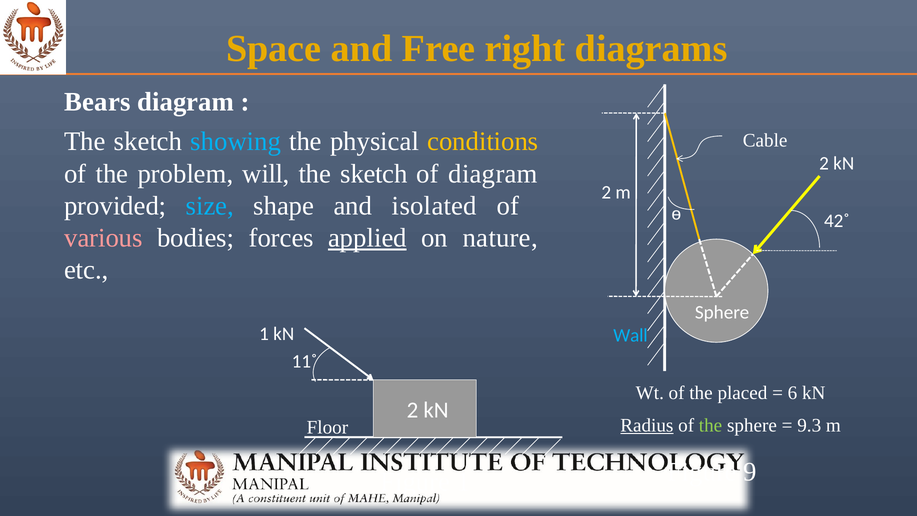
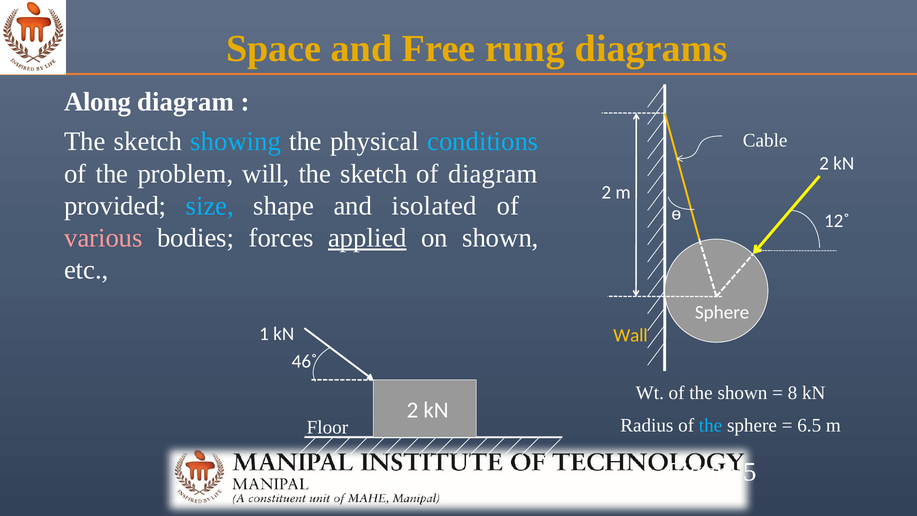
right: right -> rung
Bears: Bears -> Along
conditions colour: yellow -> light blue
42˚: 42˚ -> 12˚
on nature: nature -> shown
Wall colour: light blue -> yellow
11˚: 11˚ -> 46˚
the placed: placed -> shown
6: 6 -> 8
Radius underline: present -> none
the at (711, 425) colour: light green -> light blue
9.3: 9.3 -> 6.5
9: 9 -> 5
